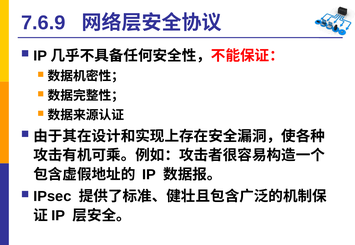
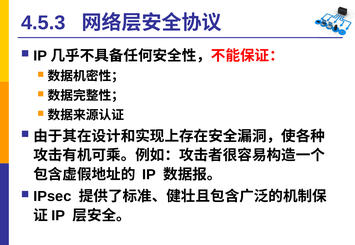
7.6.9: 7.6.9 -> 4.5.3
